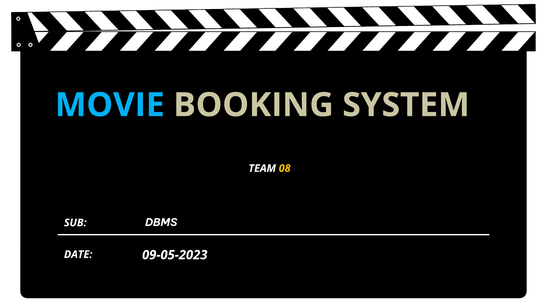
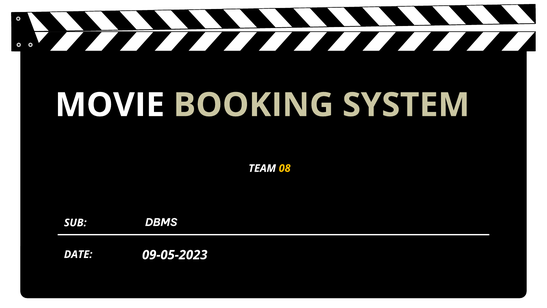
MOVIE colour: light blue -> white
